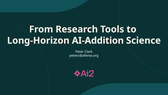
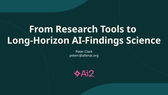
AI-Addition: AI-Addition -> AI-Findings
